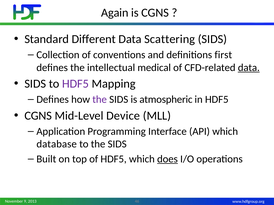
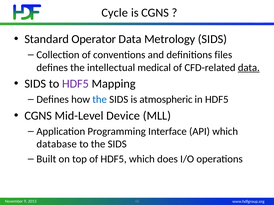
Again: Again -> Cycle
Different: Different -> Operator
Scattering: Scattering -> Metrology
first: first -> files
the at (100, 100) colour: purple -> blue
does underline: present -> none
